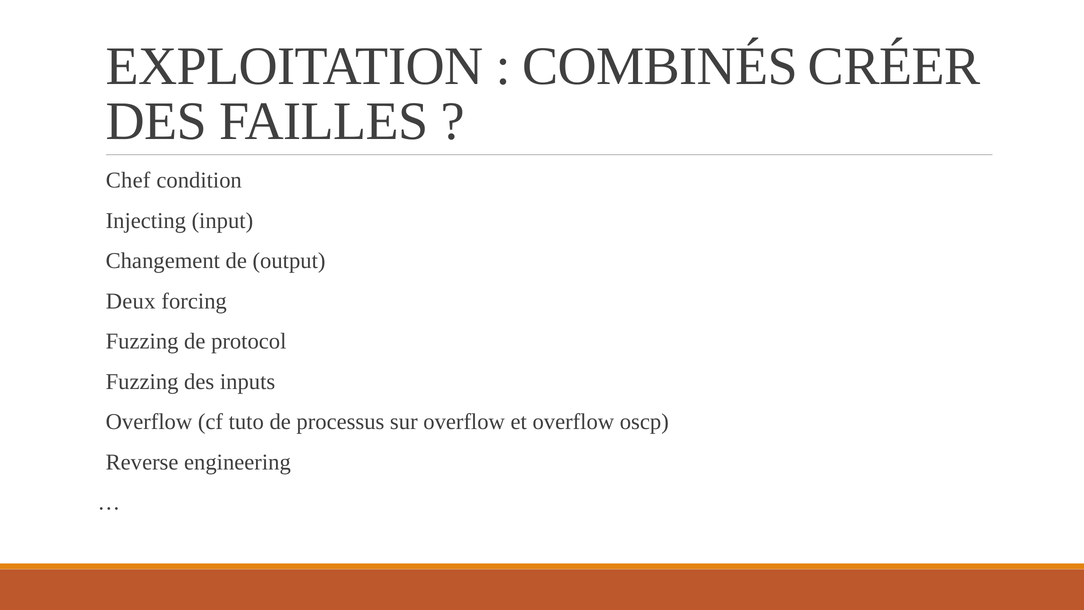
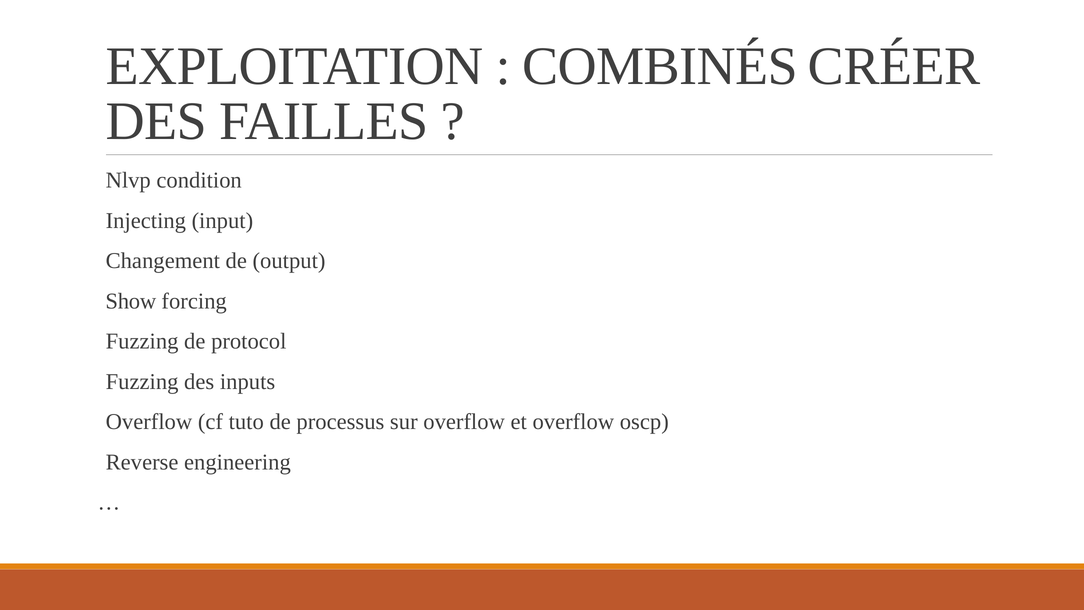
Chef: Chef -> Nlvp
Deux: Deux -> Show
